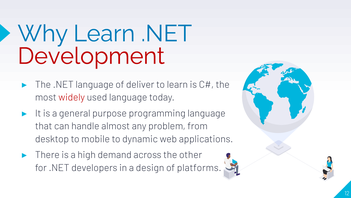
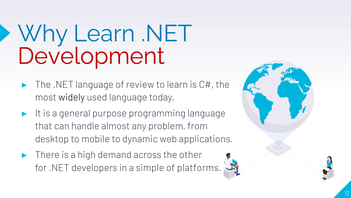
deliver: deliver -> review
widely colour: red -> black
design: design -> simple
